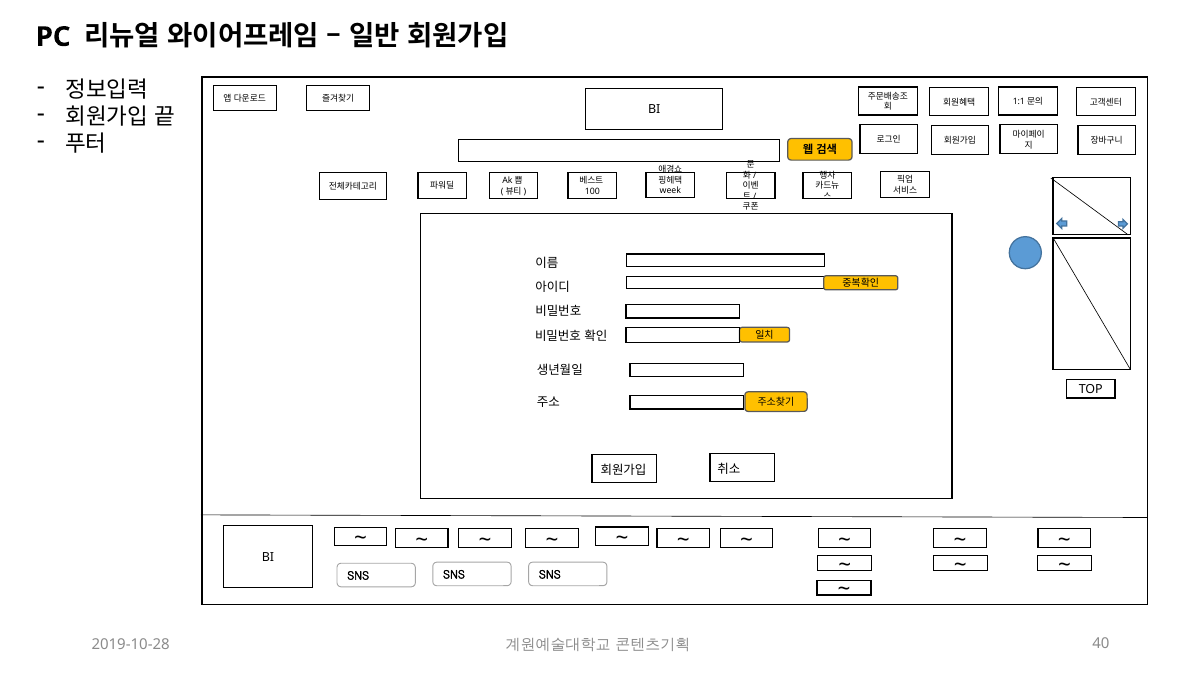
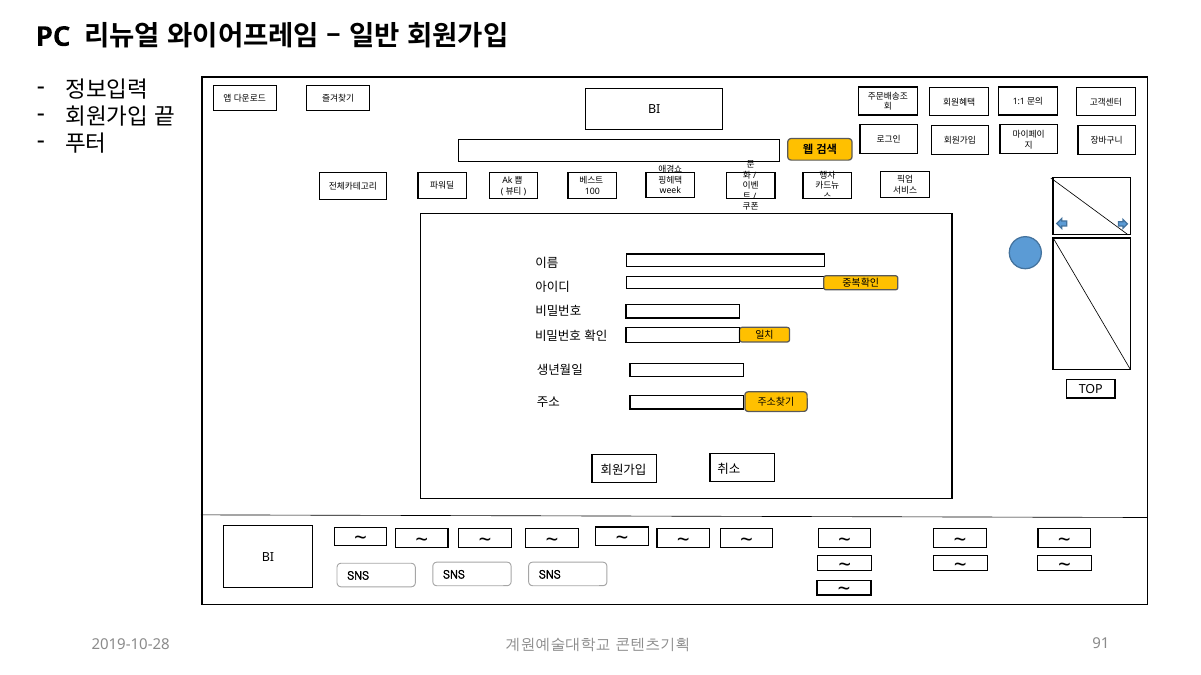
40: 40 -> 91
